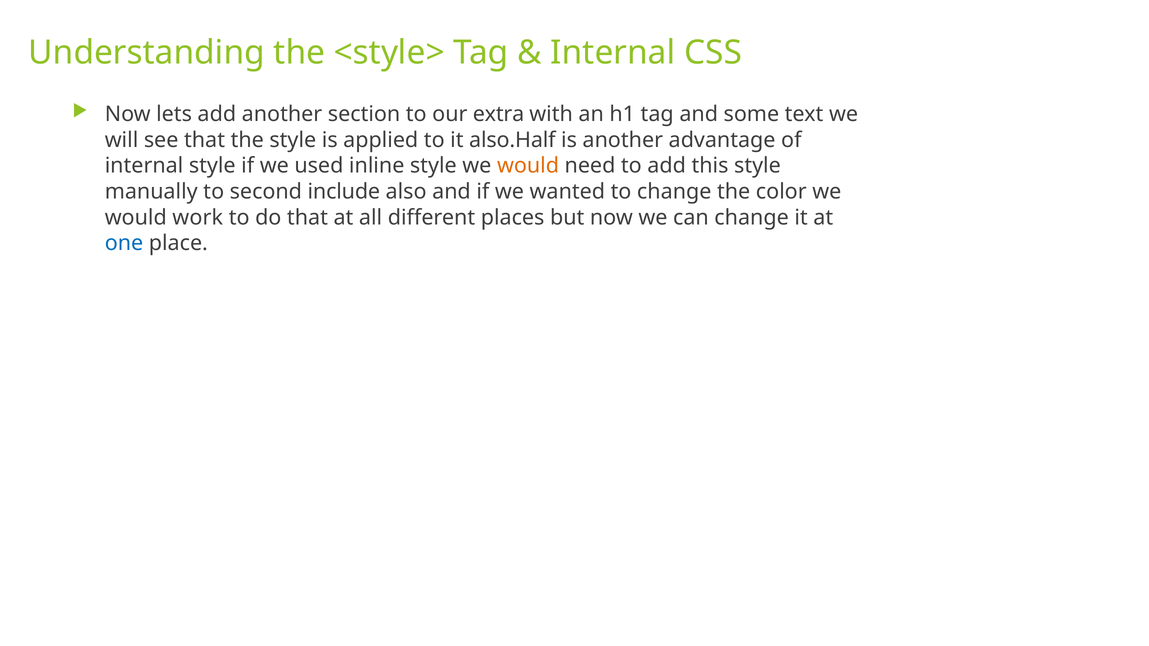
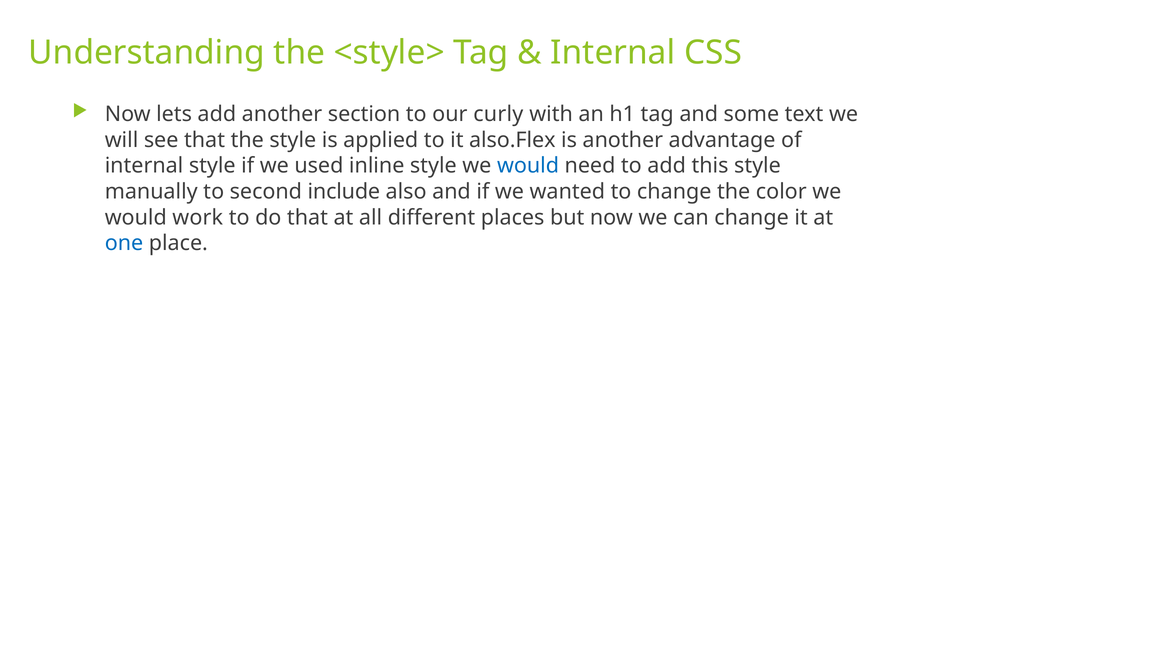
extra: extra -> curly
also.Half: also.Half -> also.Flex
would at (528, 166) colour: orange -> blue
